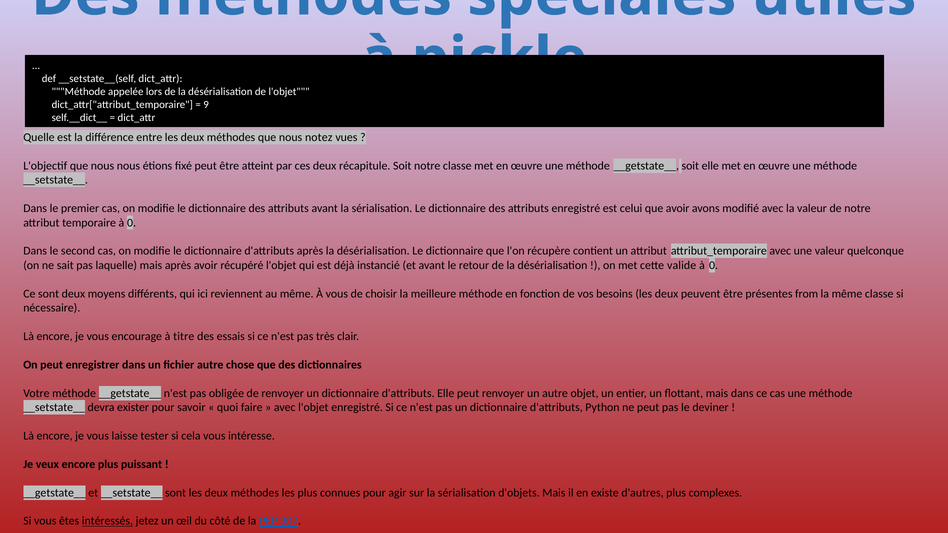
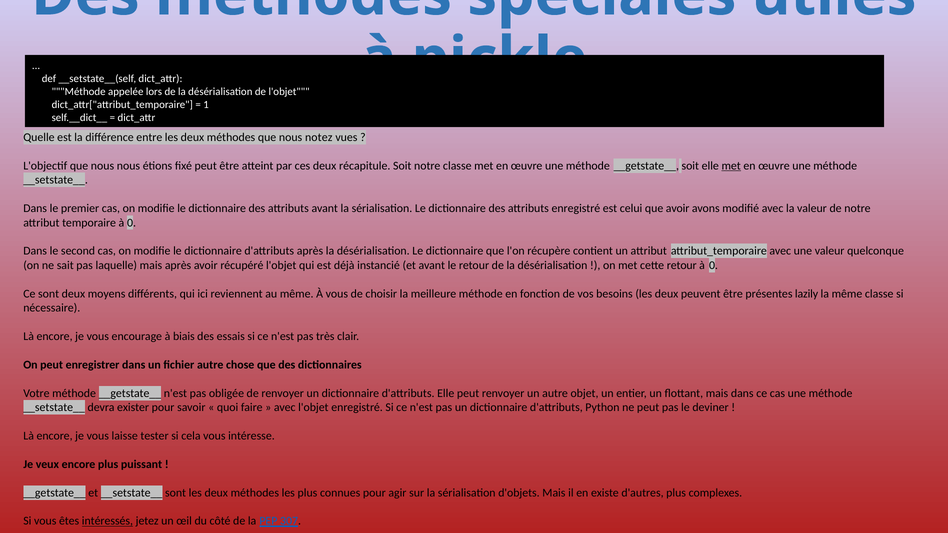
9: 9 -> 1
met at (731, 166) underline: none -> present
cette valide: valide -> retour
from: from -> lazily
titre: titre -> biais
